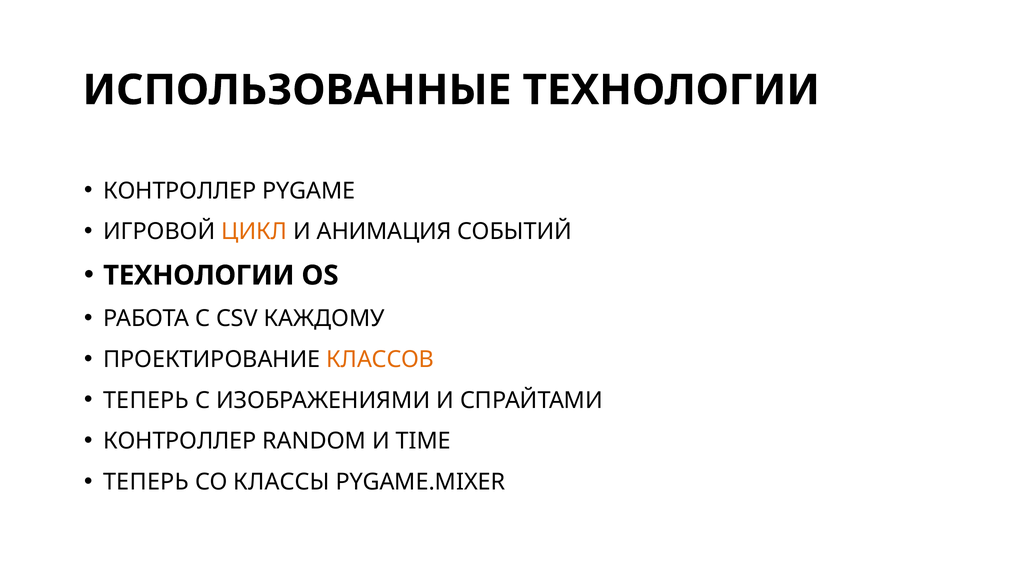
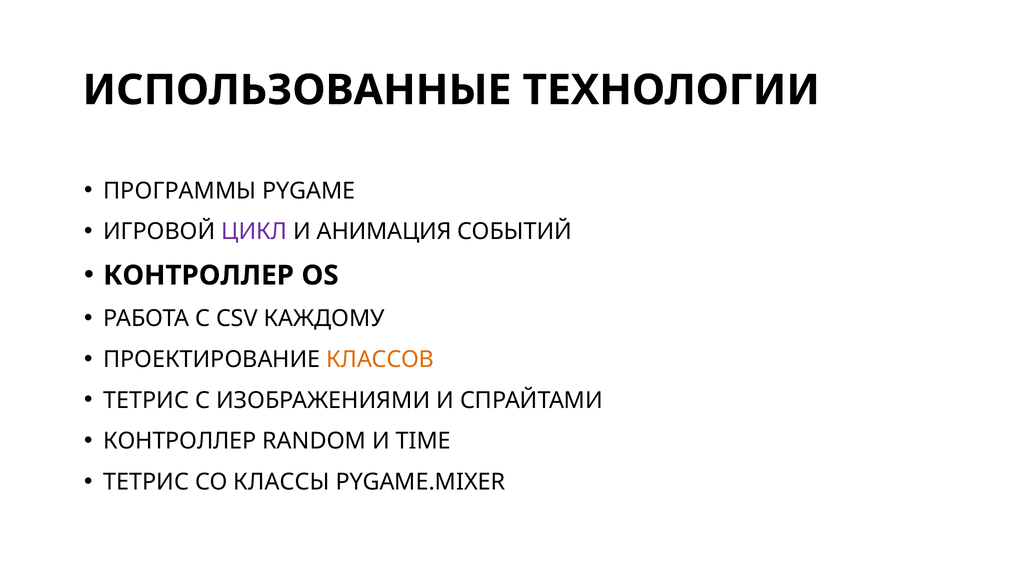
КОНТРОЛЛЕР at (180, 191): КОНТРОЛЛЕР -> ПРОГРАММЫ
ЦИКЛ colour: orange -> purple
ТЕХНОЛОГИИ at (199, 275): ТЕХНОЛОГИИ -> КОНТРОЛЛЕР
ТЕПЕРЬ at (146, 400): ТЕПЕРЬ -> ТЕТРИС
ТЕПЕРЬ at (146, 482): ТЕПЕРЬ -> ТЕТРИС
